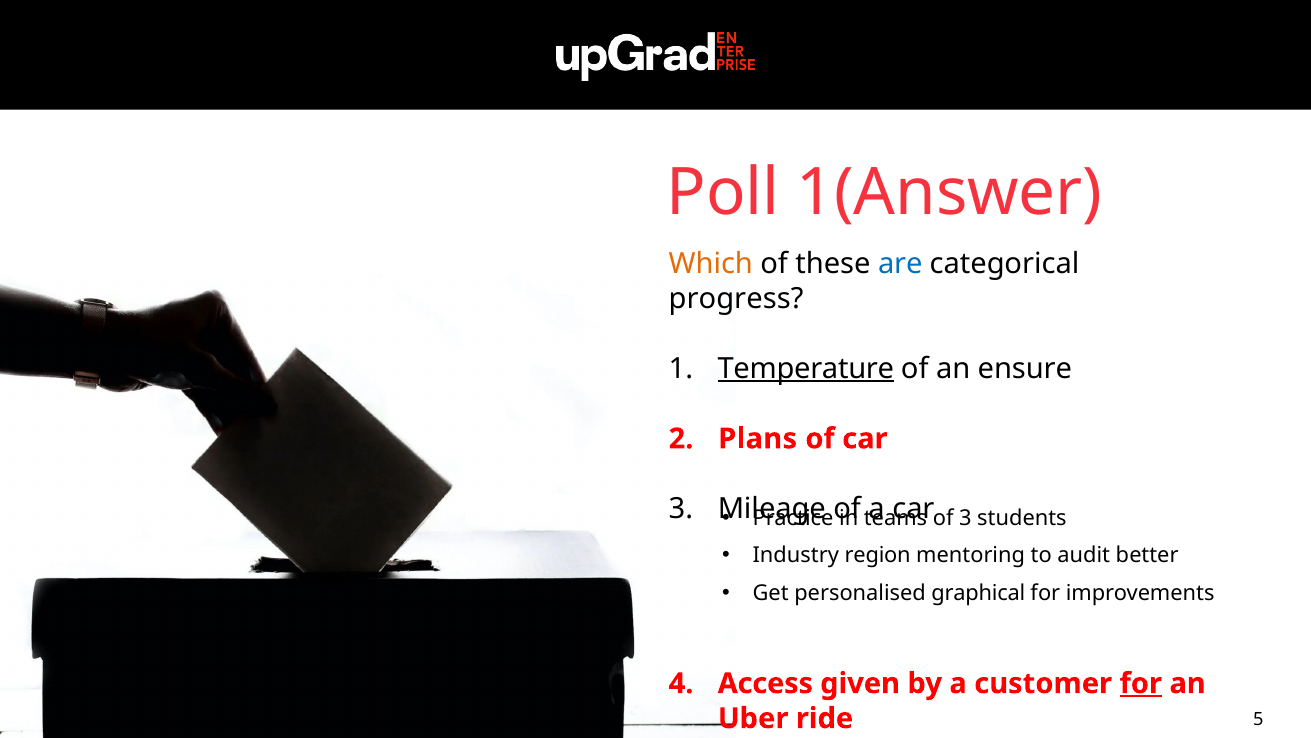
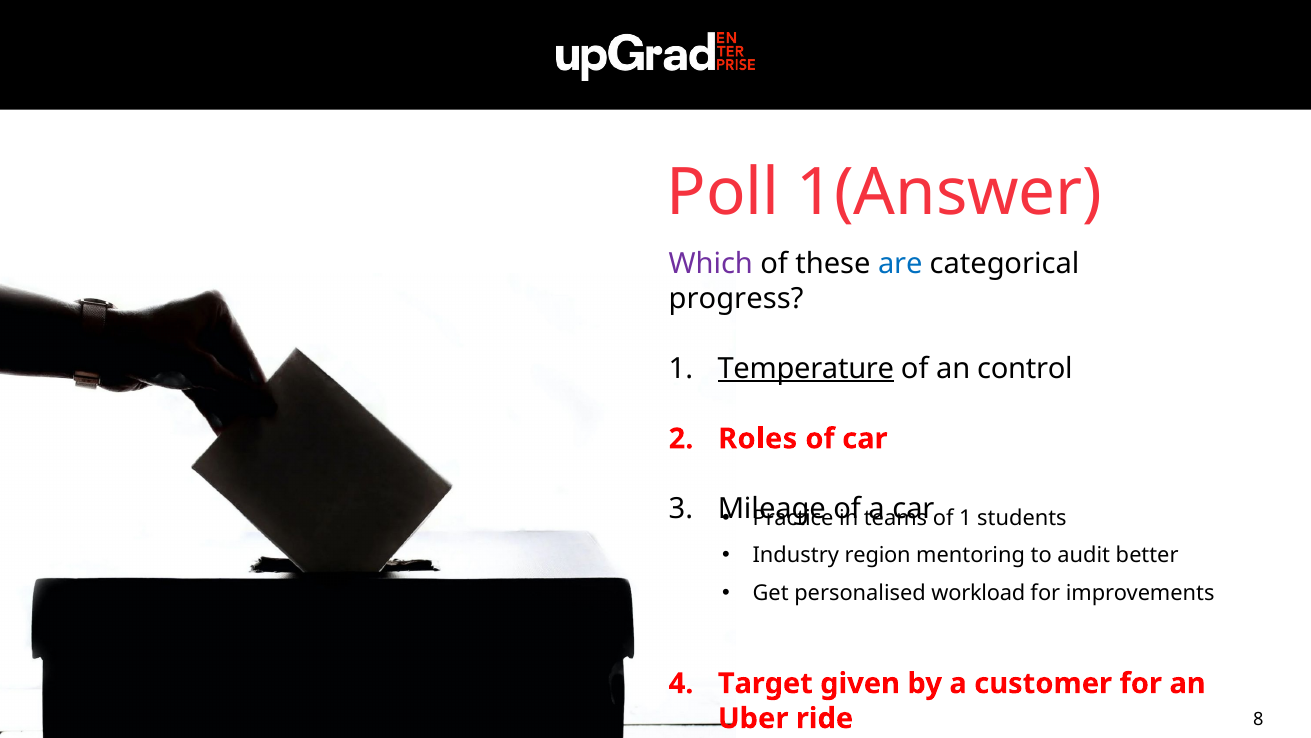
Which colour: orange -> purple
ensure: ensure -> control
Plans: Plans -> Roles
of 3: 3 -> 1
graphical: graphical -> workload
Access: Access -> Target
for at (1141, 683) underline: present -> none
5: 5 -> 8
